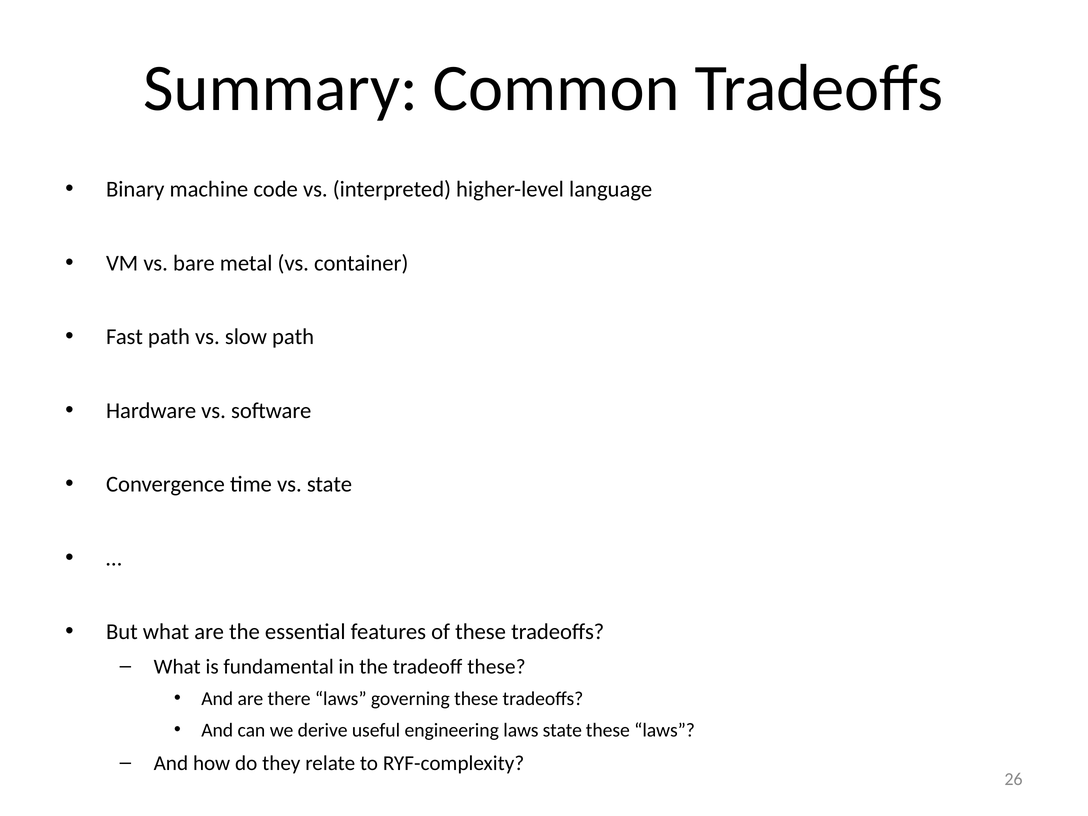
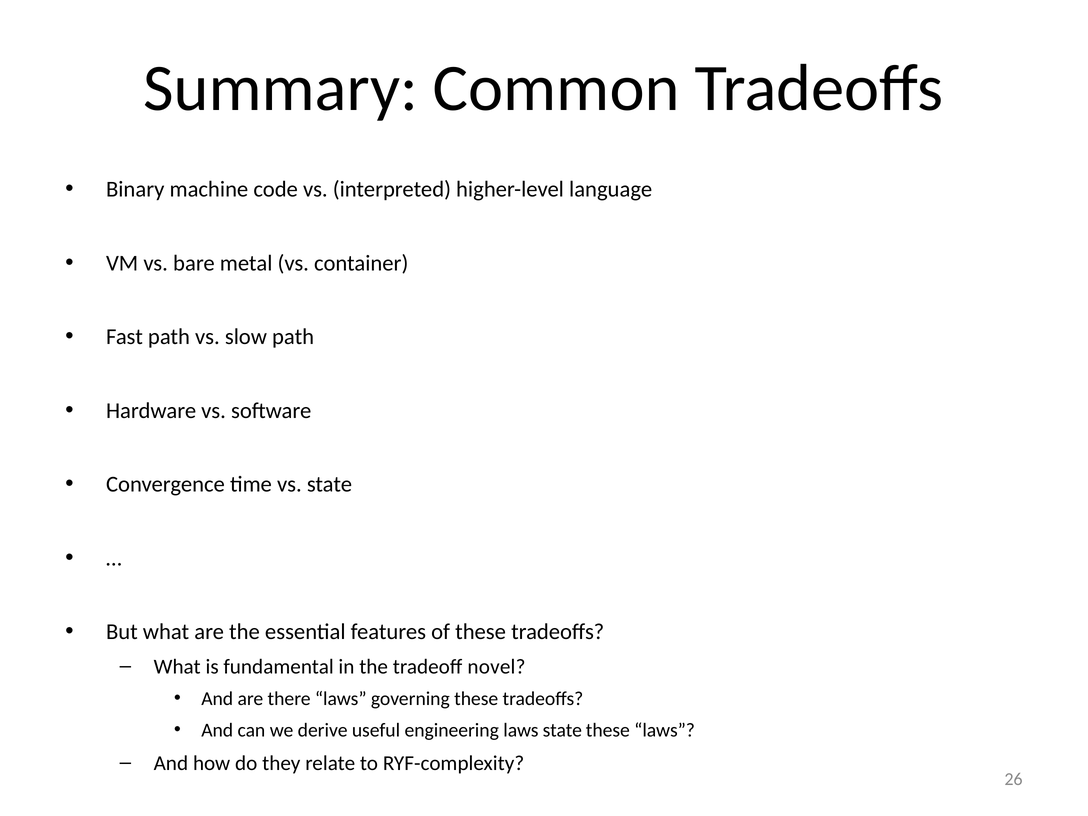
tradeoff these: these -> novel
